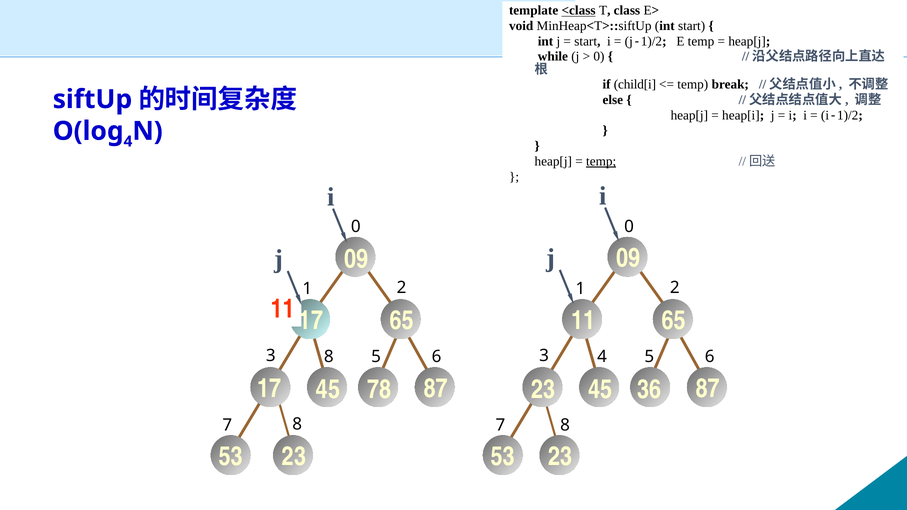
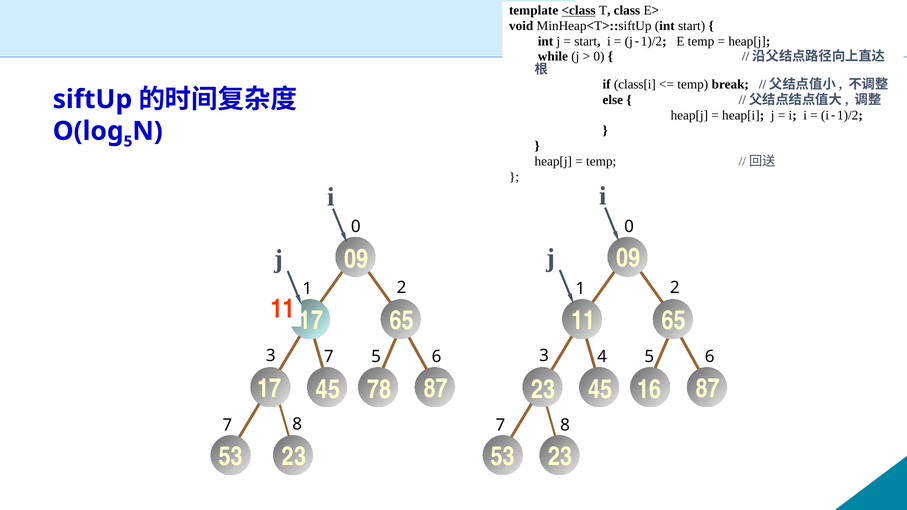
child[i: child[i -> class[i
4 at (128, 141): 4 -> 5
temp at (601, 161) underline: present -> none
3 8: 8 -> 7
36: 36 -> 16
